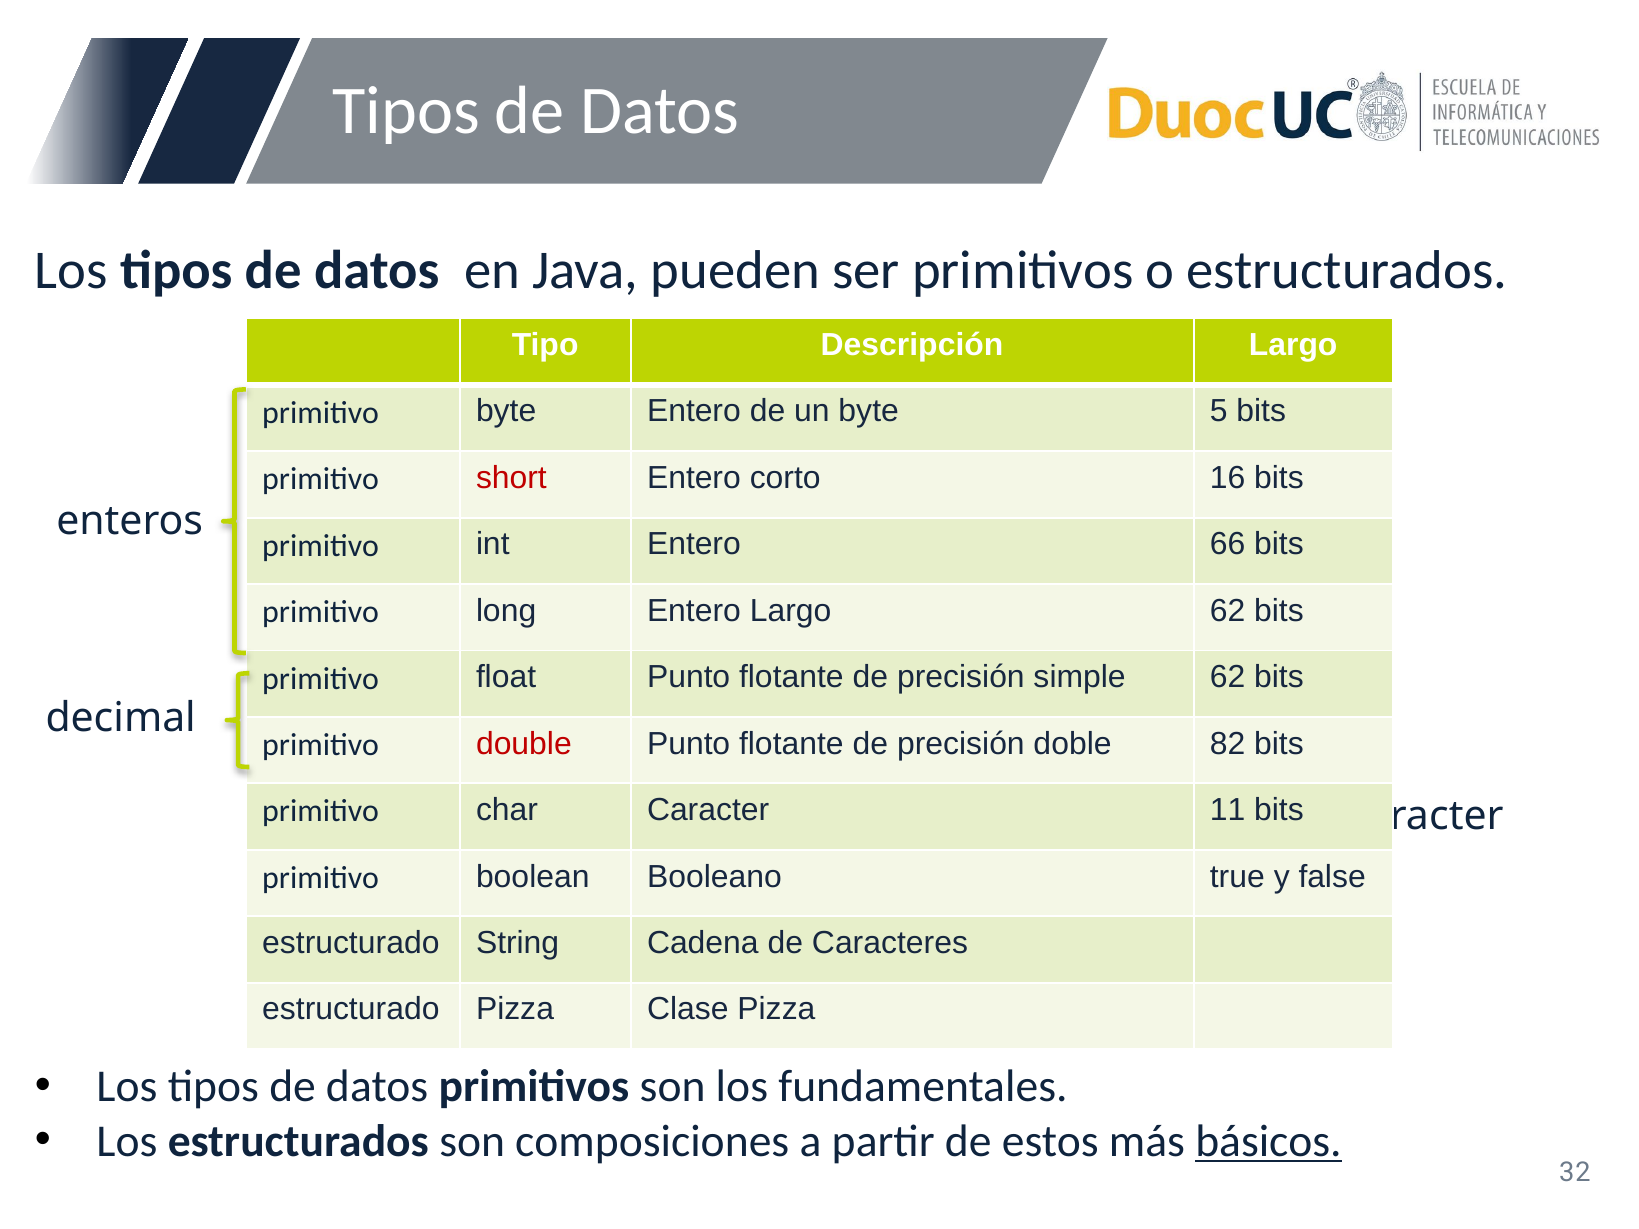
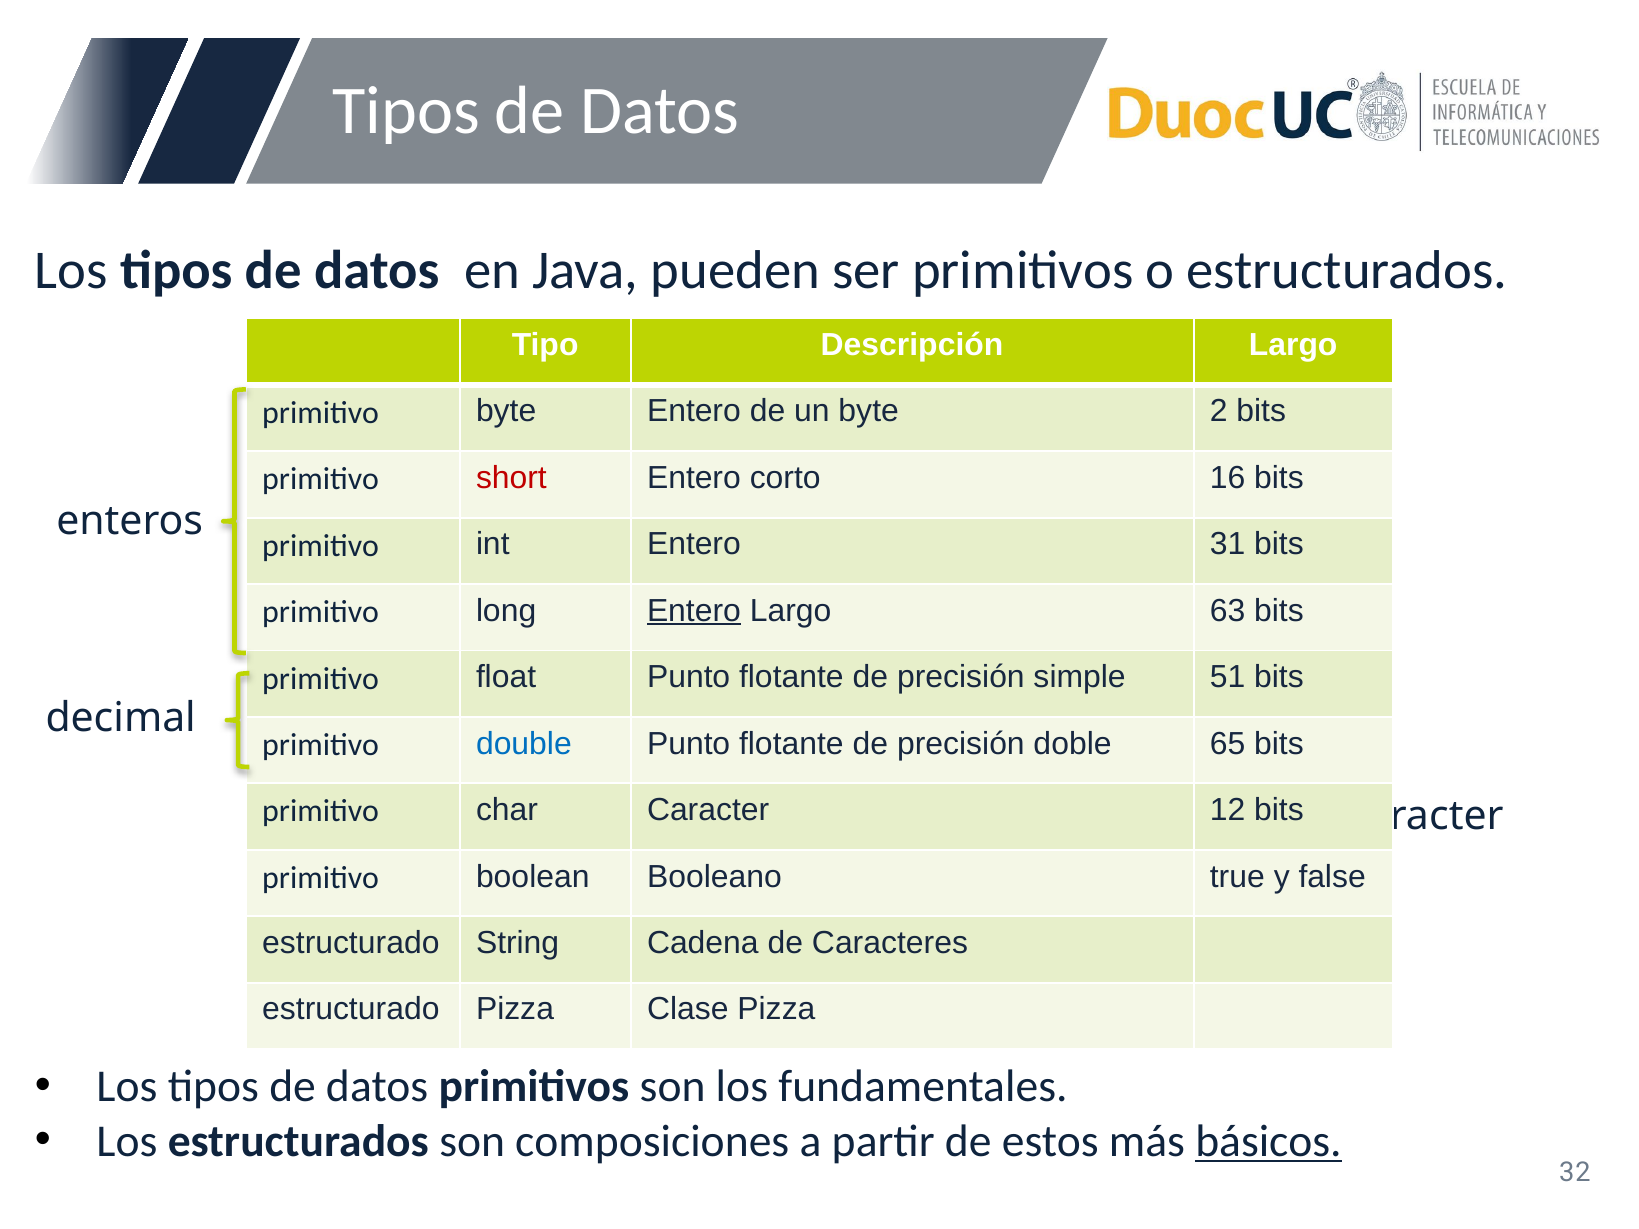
5: 5 -> 2
66: 66 -> 31
Entero at (694, 611) underline: none -> present
Largo 62: 62 -> 63
simple 62: 62 -> 51
double colour: red -> blue
82: 82 -> 65
11: 11 -> 12
